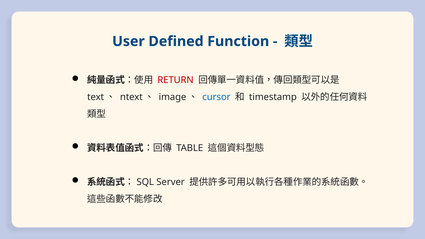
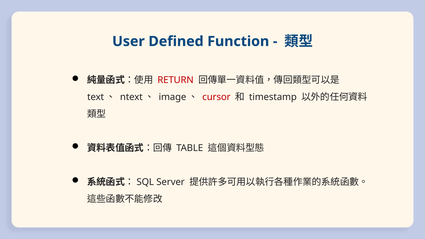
cursor colour: blue -> red
